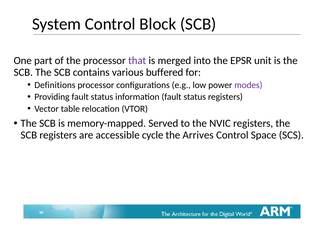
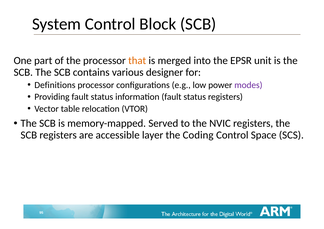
that colour: purple -> orange
buffered: buffered -> designer
cycle: cycle -> layer
Arrives: Arrives -> Coding
